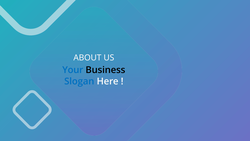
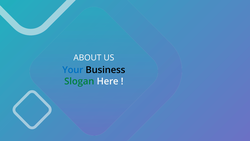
Slogan colour: blue -> green
